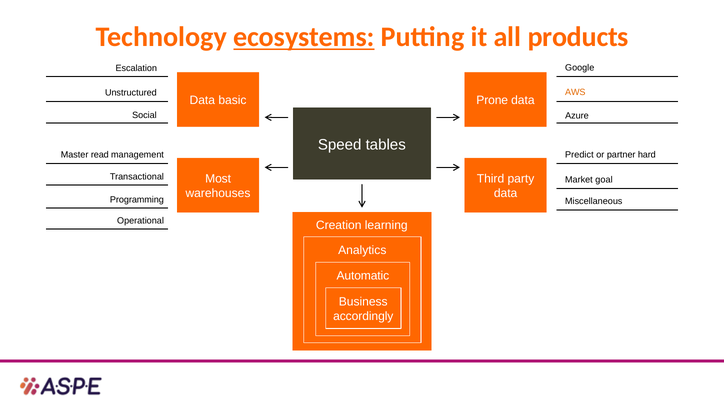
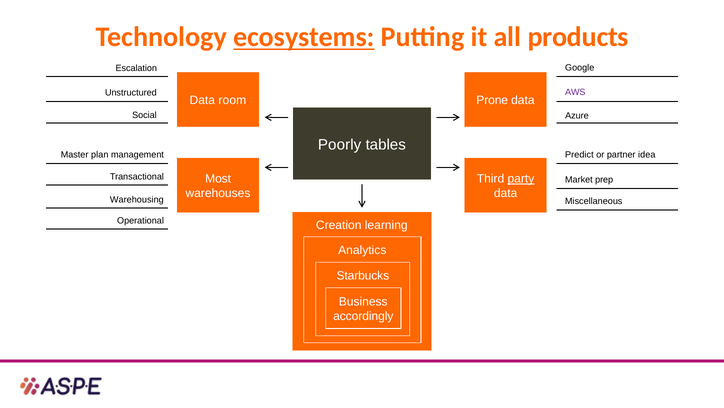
AWS colour: orange -> purple
basic: basic -> room
Speed: Speed -> Poorly
read: read -> plan
hard: hard -> idea
party underline: none -> present
goal: goal -> prep
Programming: Programming -> Warehousing
Automatic: Automatic -> Starbucks
